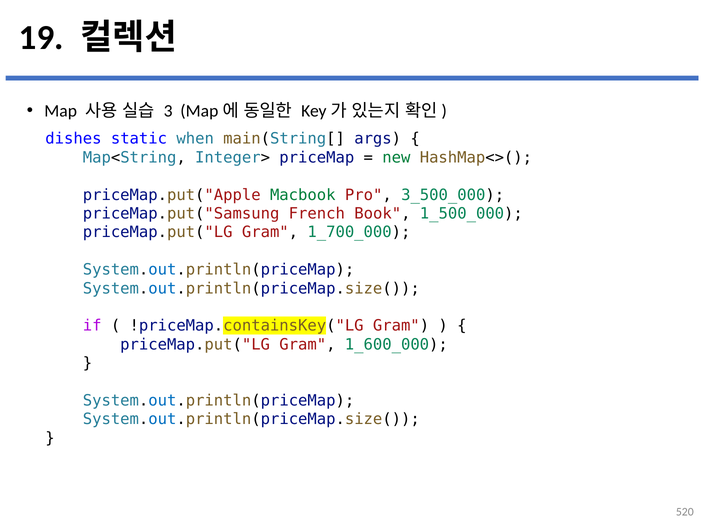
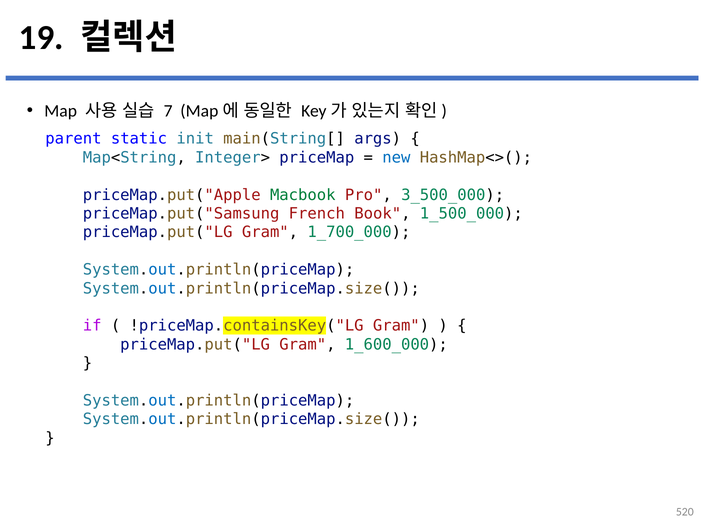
3: 3 -> 7
dishes: dishes -> parent
when: when -> init
new colour: green -> blue
